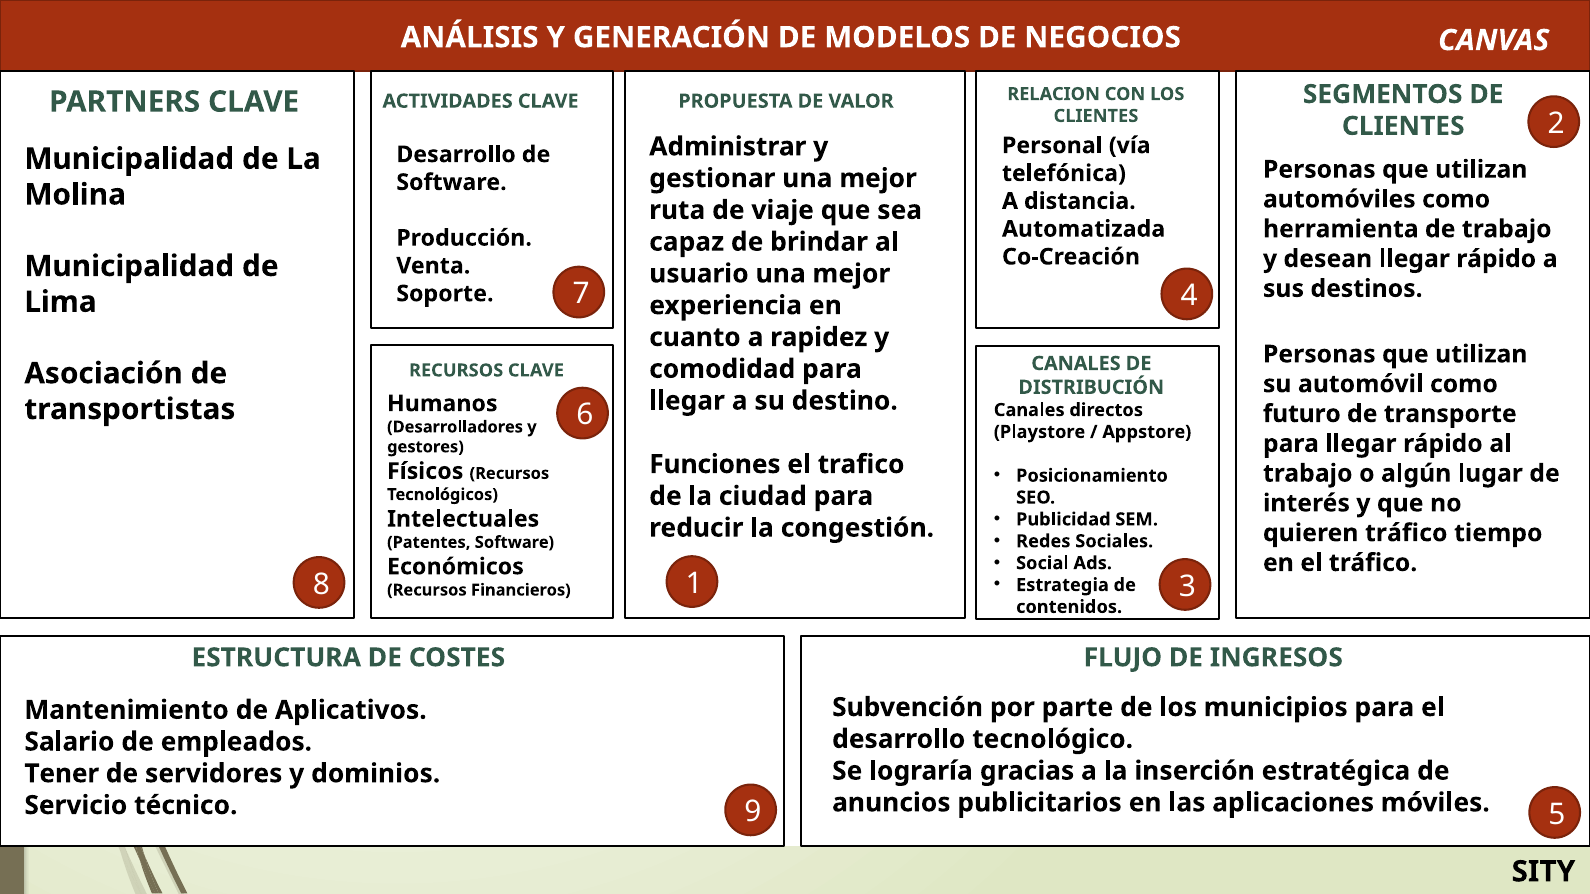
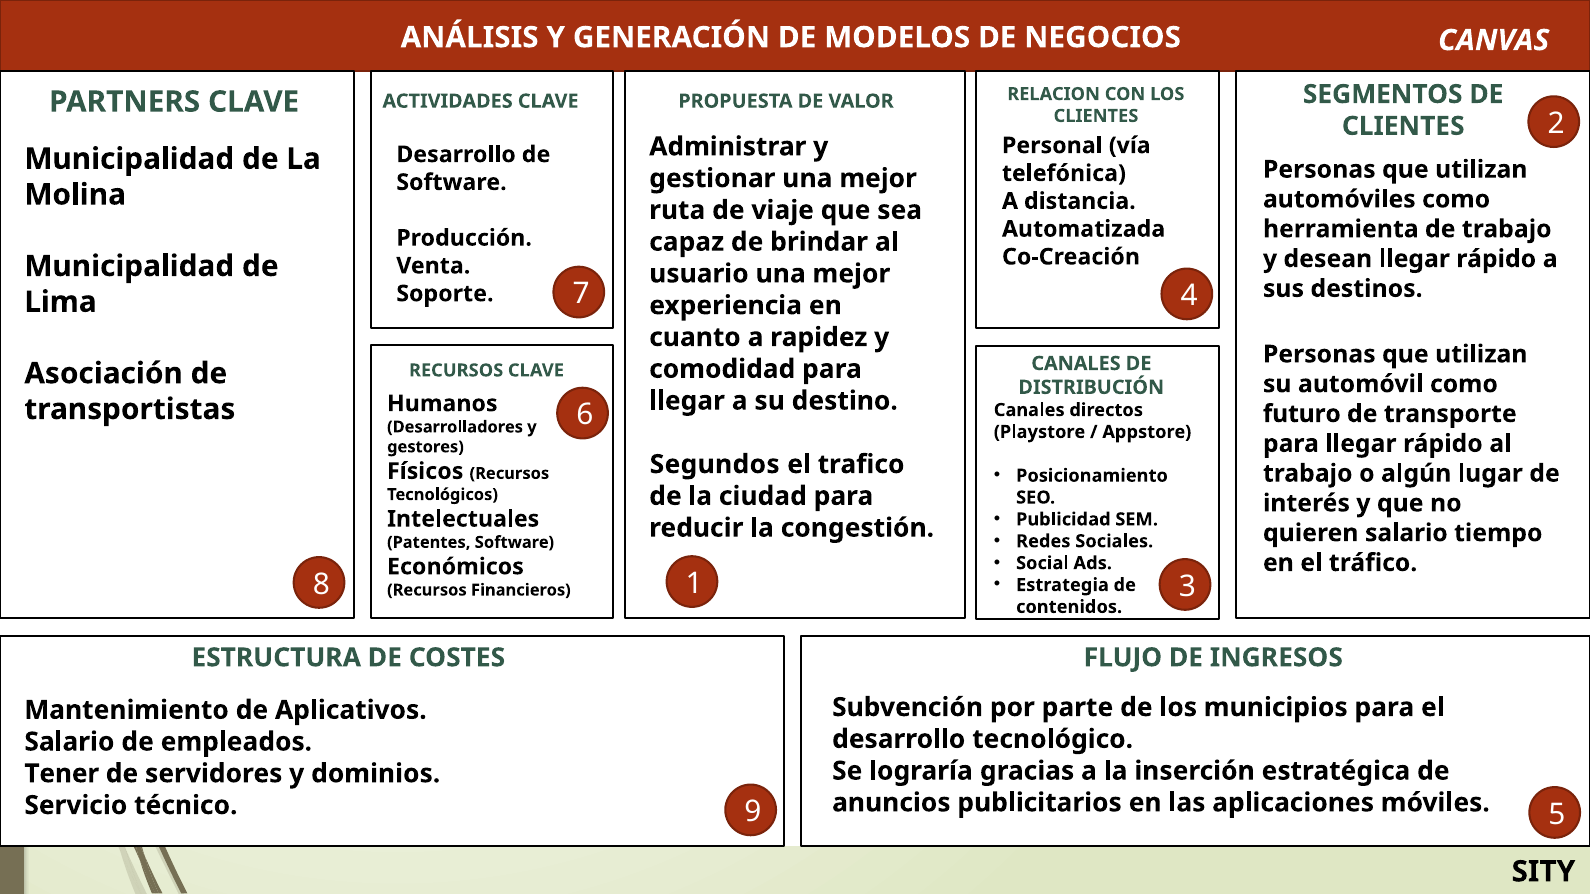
Funciones: Funciones -> Segundos
quieren tráfico: tráfico -> salario
